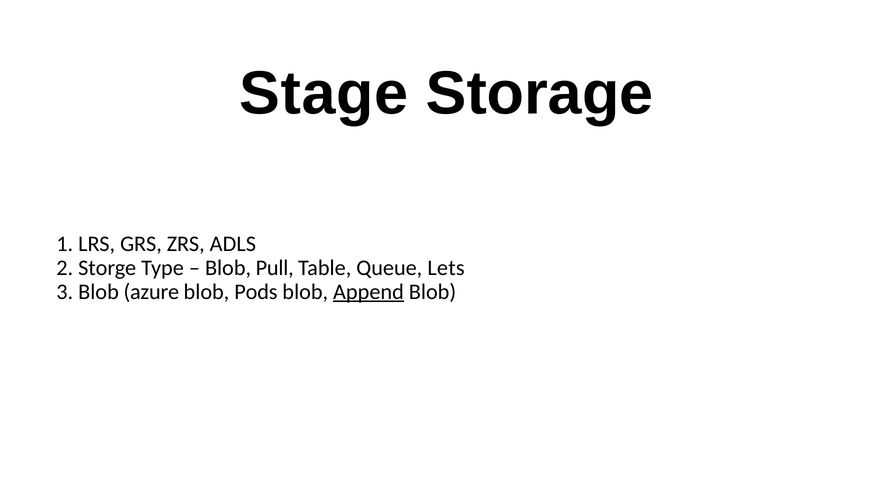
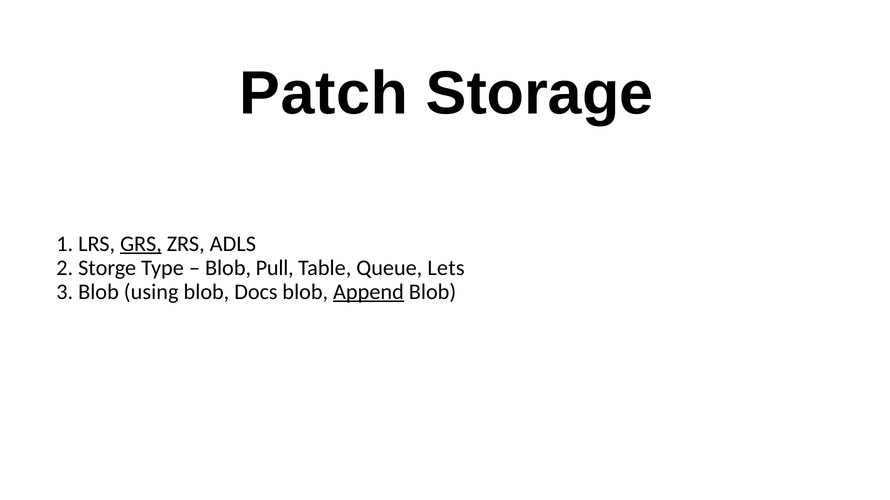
Stage: Stage -> Patch
GRS underline: none -> present
azure: azure -> using
Pods: Pods -> Docs
